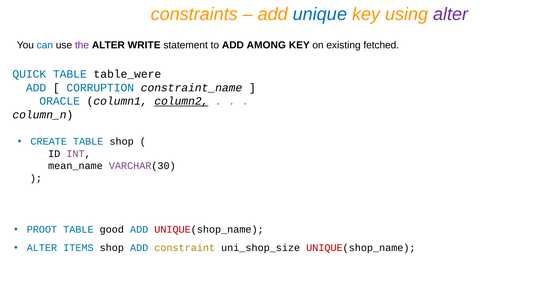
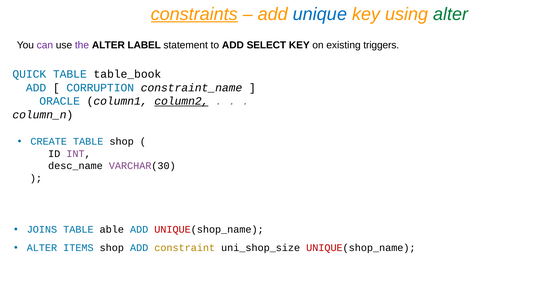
constraints underline: none -> present
alter at (451, 14) colour: purple -> green
can colour: blue -> purple
WRITE: WRITE -> LABEL
AMONG: AMONG -> SELECT
fetched: fetched -> triggers
table_were: table_were -> table_book
mean_name: mean_name -> desc_name
PROOT: PROOT -> JOINS
good: good -> able
